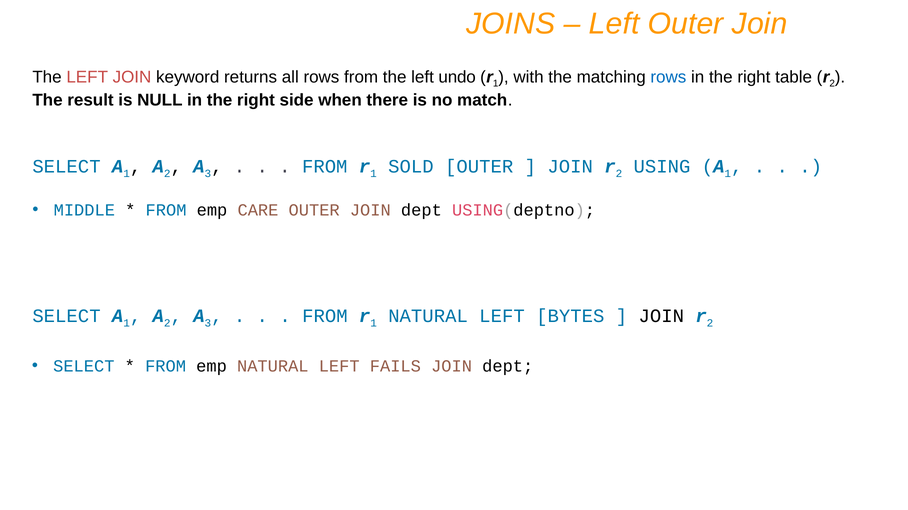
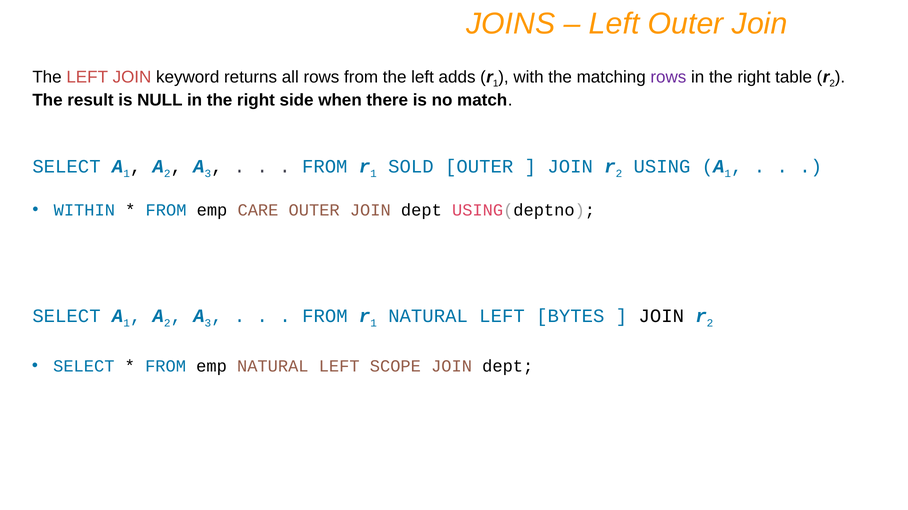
undo: undo -> adds
rows at (668, 77) colour: blue -> purple
MIDDLE: MIDDLE -> WITHIN
FAILS: FAILS -> SCOPE
